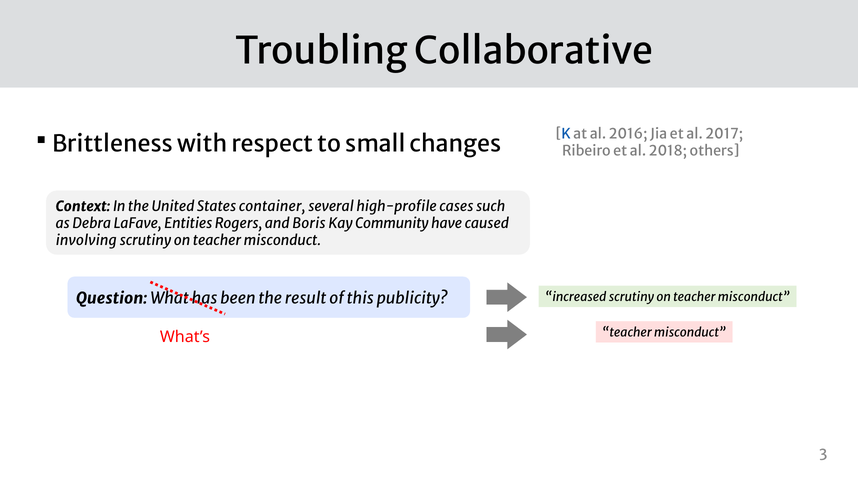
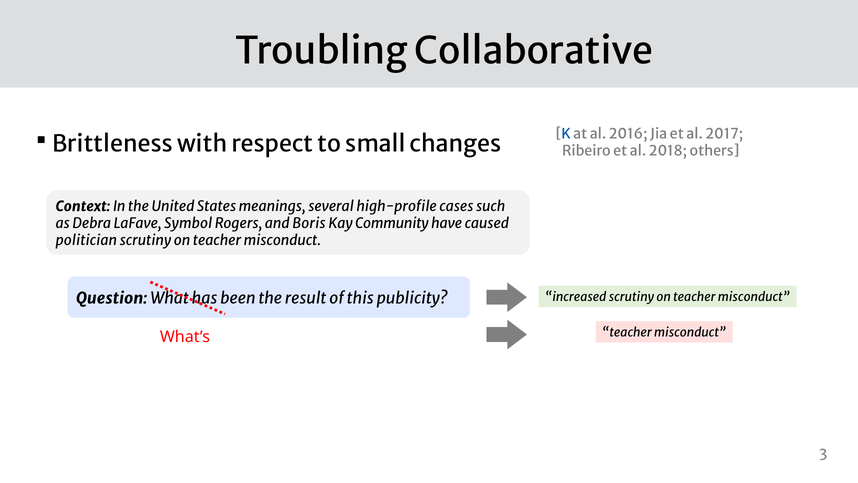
container: container -> meanings
Entities: Entities -> Symbol
involving: involving -> politician
